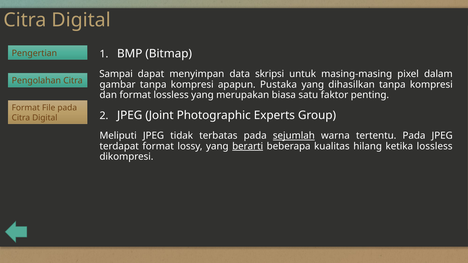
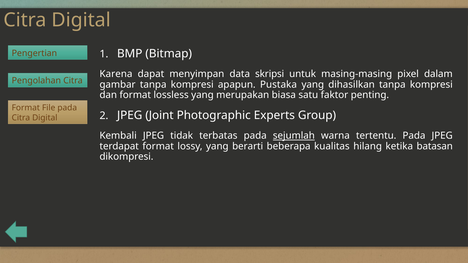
Sampai: Sampai -> Karena
Meliputi: Meliputi -> Kembali
berarti underline: present -> none
ketika lossless: lossless -> batasan
